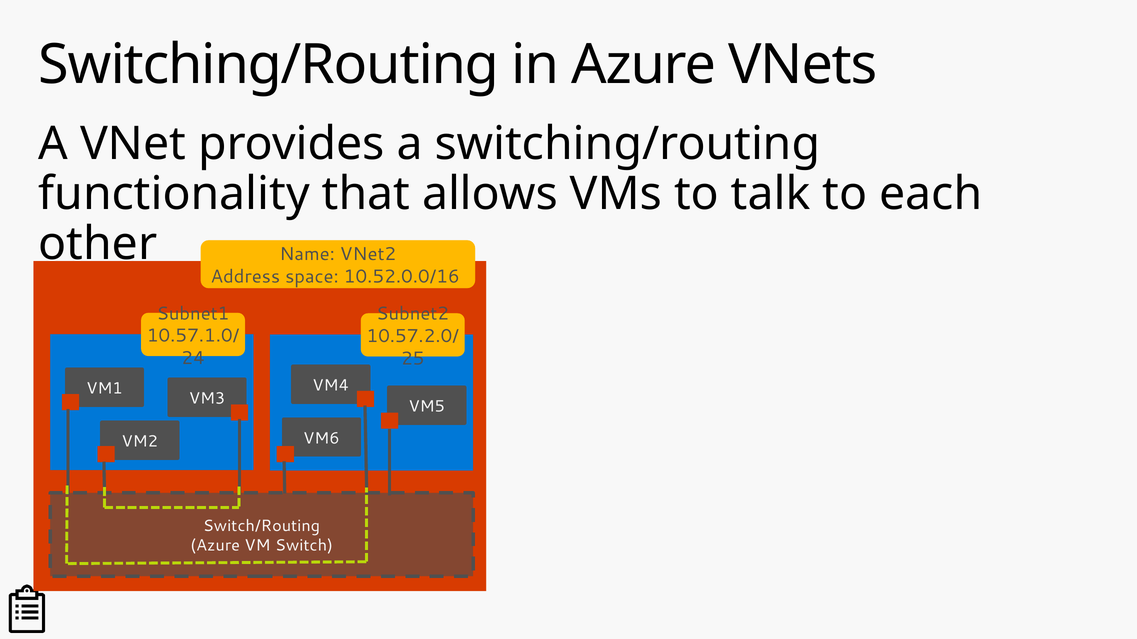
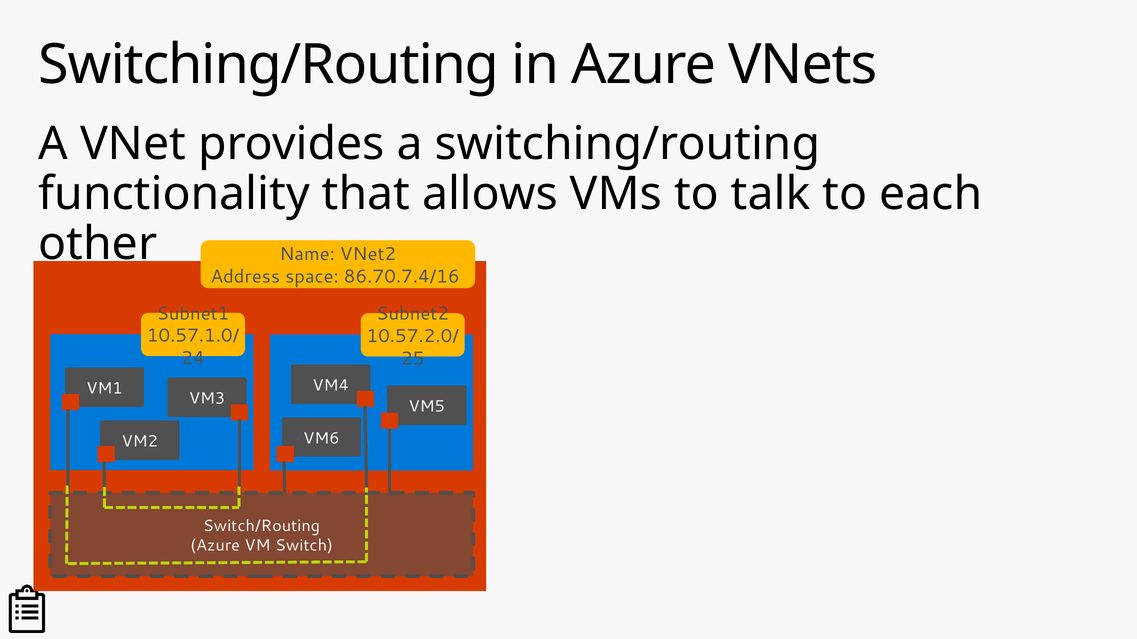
10.52.0.0/16: 10.52.0.0/16 -> 86.70.7.4/16
